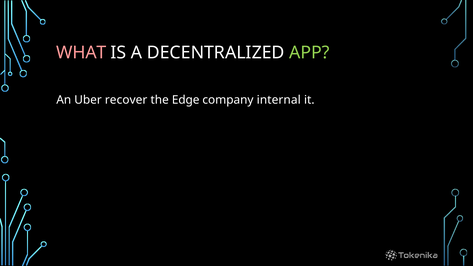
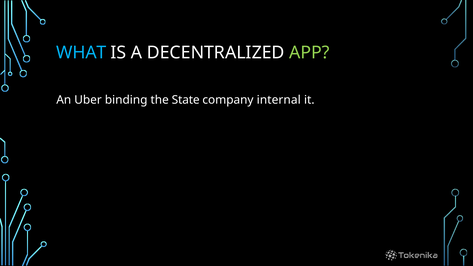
WHAT colour: pink -> light blue
recover: recover -> binding
Edge: Edge -> State
